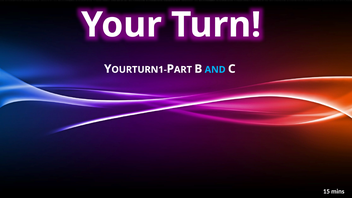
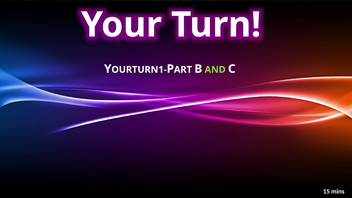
AND colour: light blue -> light green
